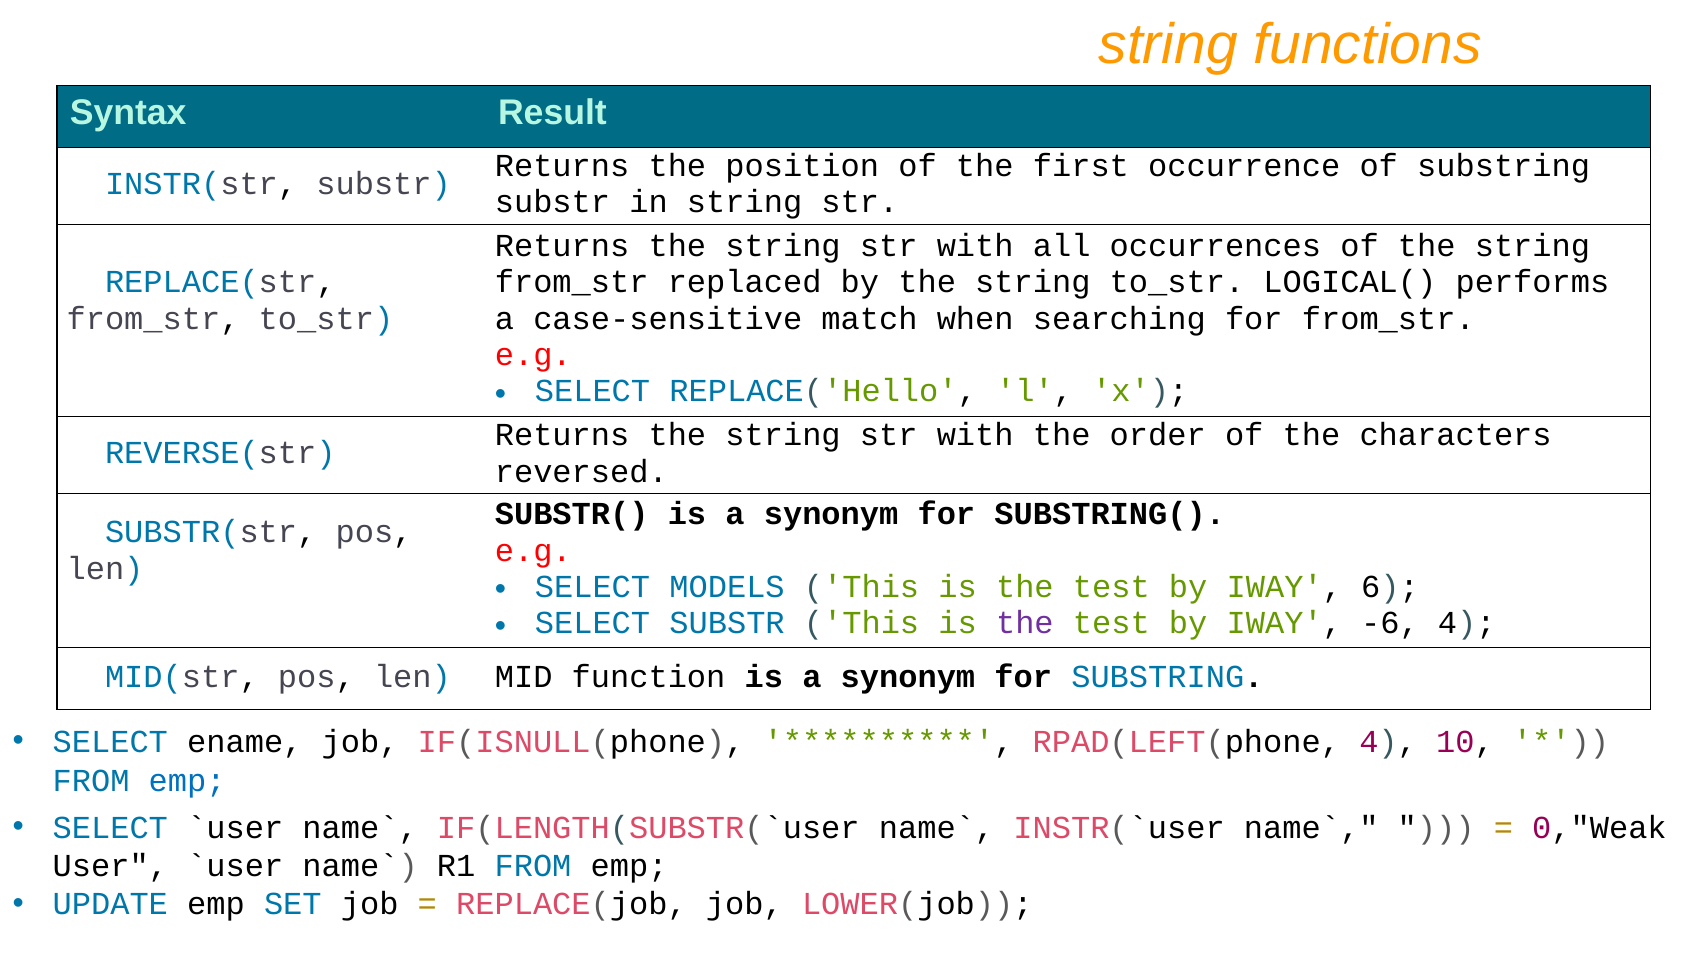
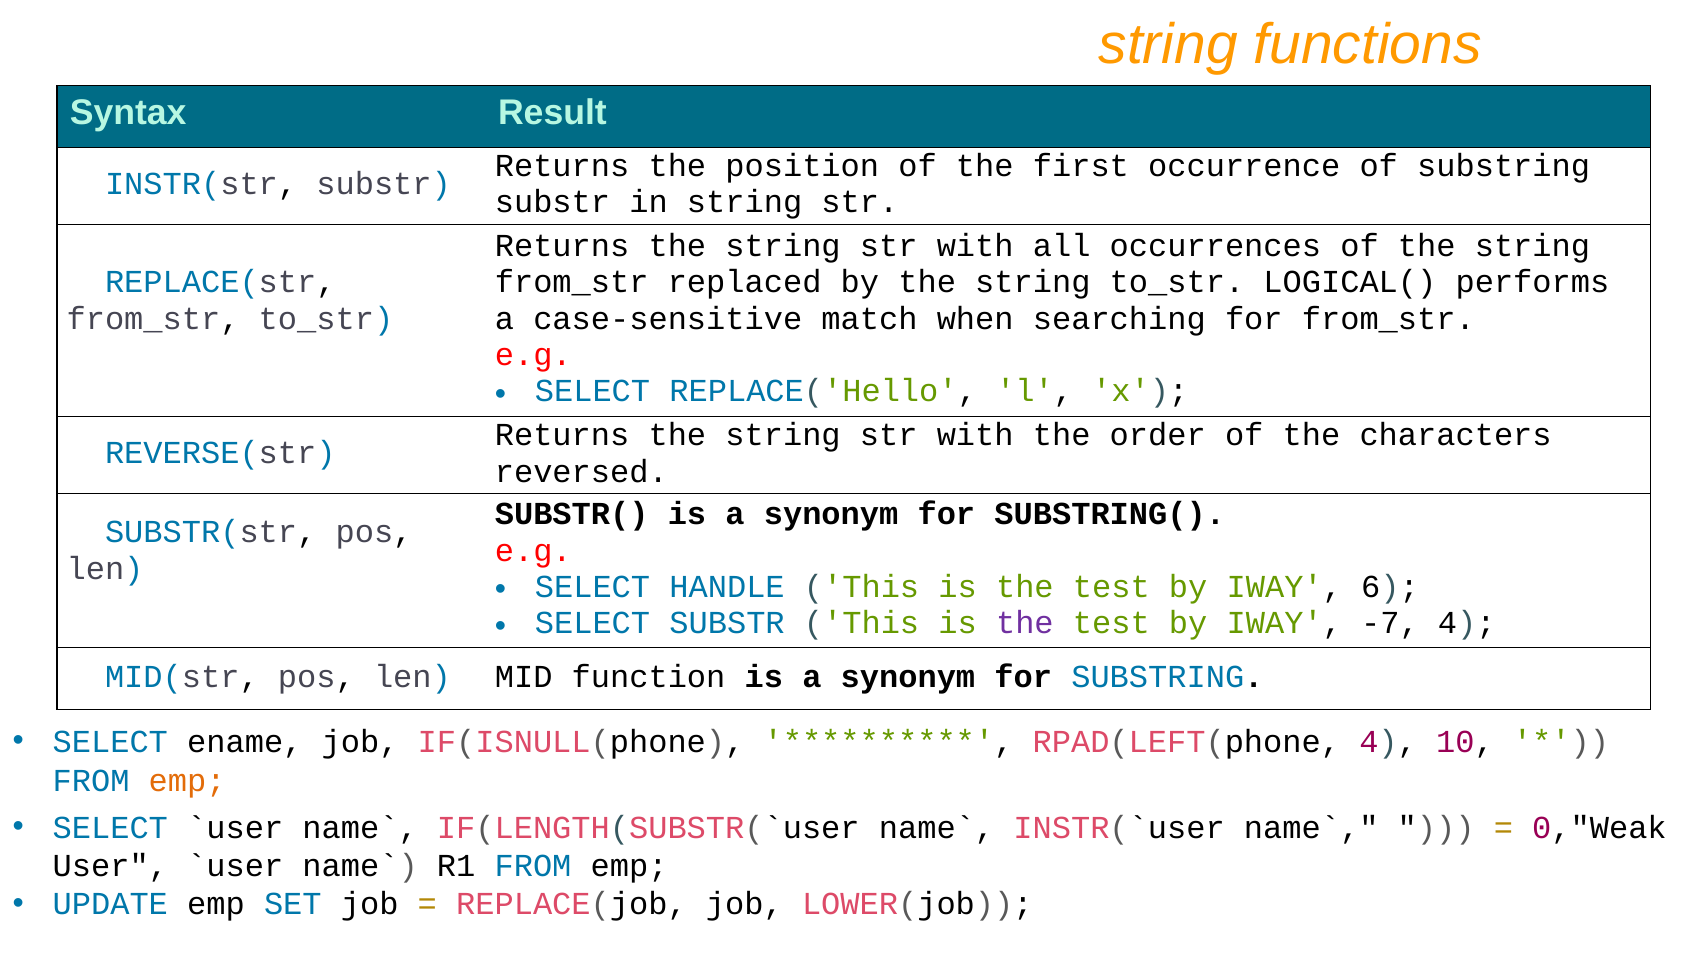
MODELS: MODELS -> HANDLE
-6: -6 -> -7
emp at (187, 780) colour: blue -> orange
